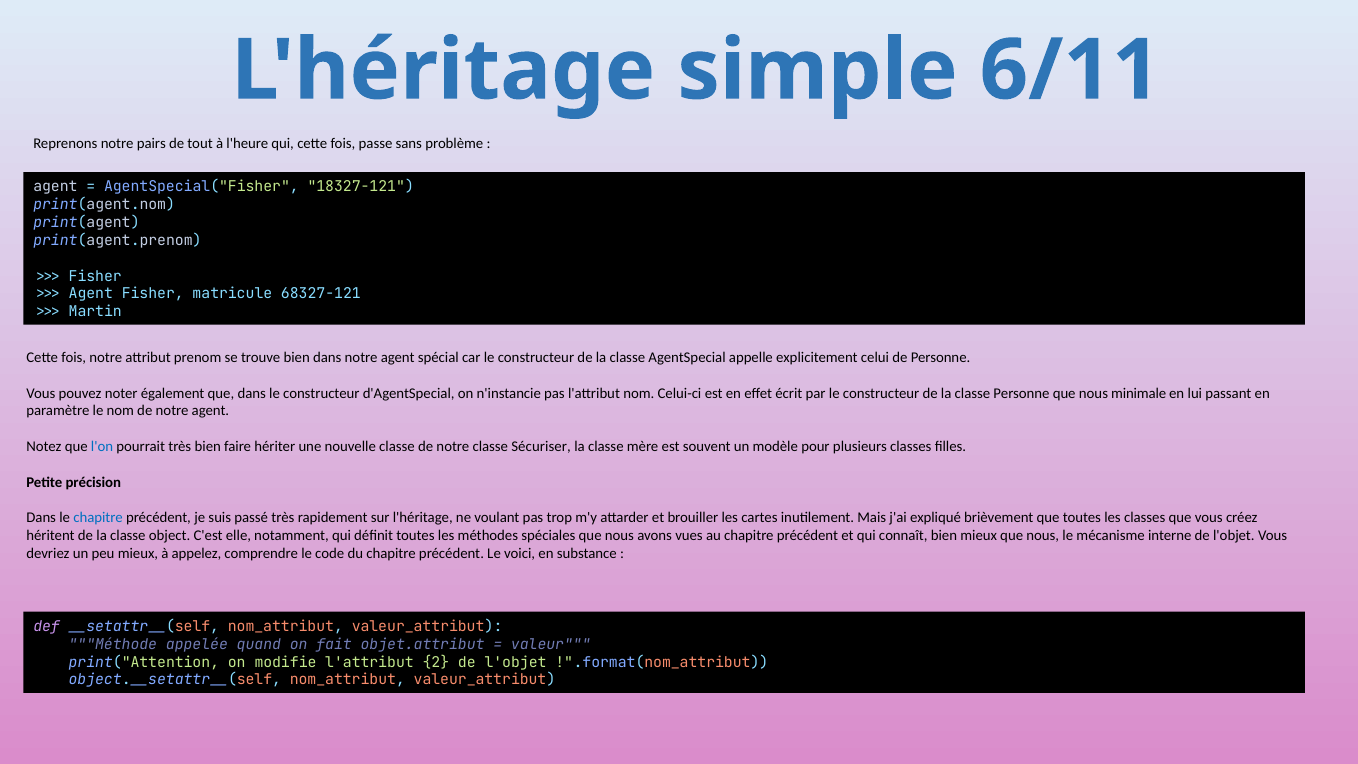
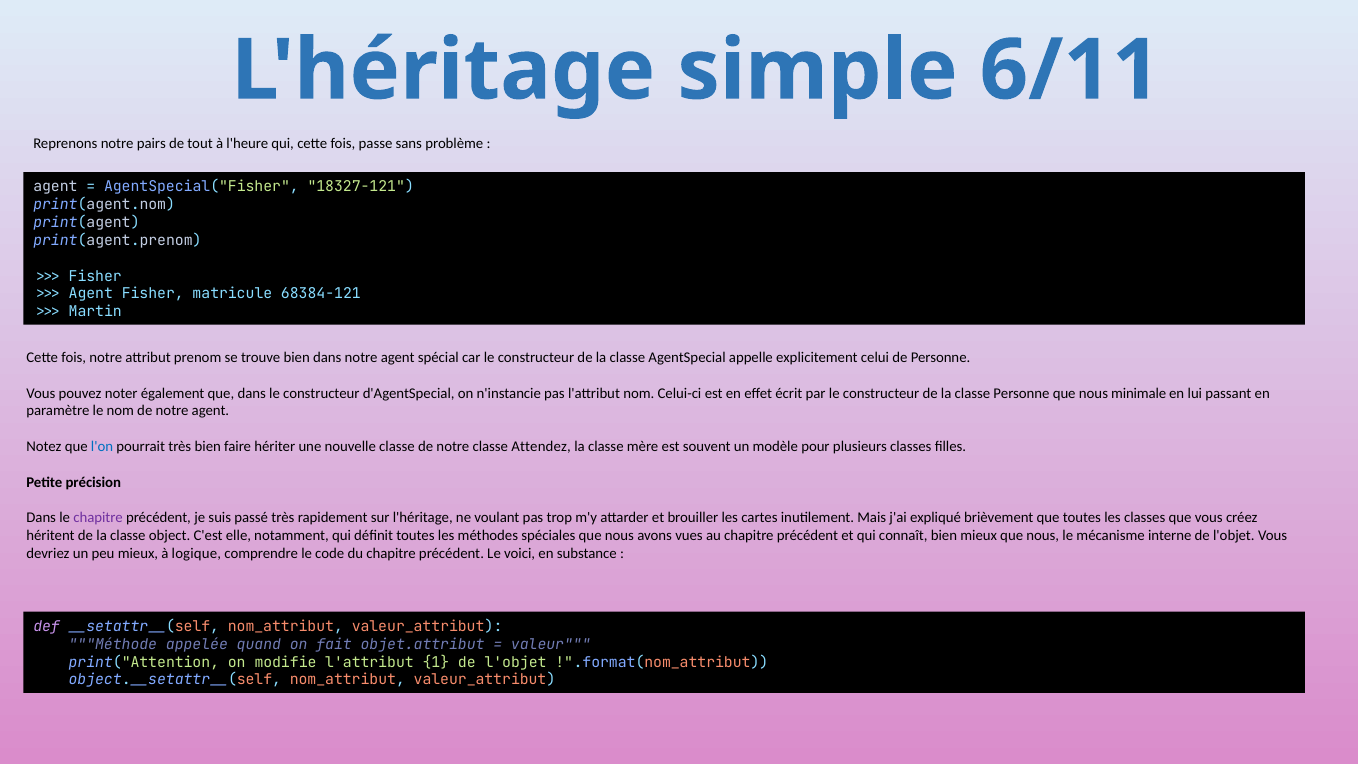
68327-121: 68327-121 -> 68384-121
Sécuriser: Sécuriser -> Attendez
chapitre at (98, 518) colour: blue -> purple
appelez: appelez -> logique
2: 2 -> 1
